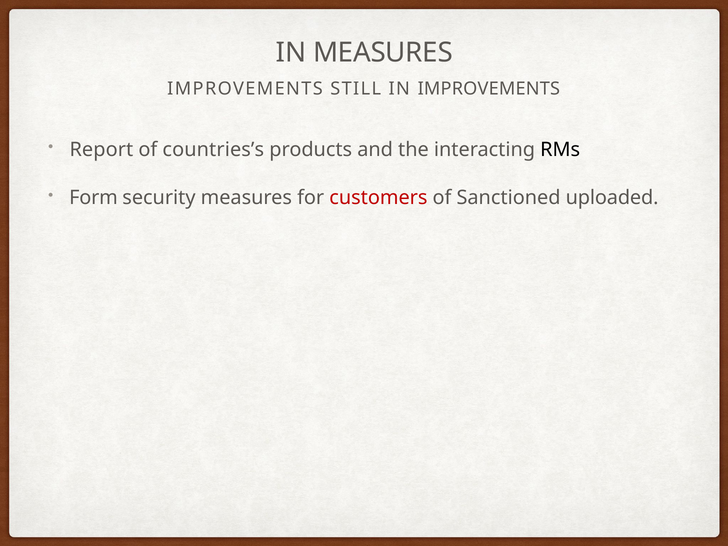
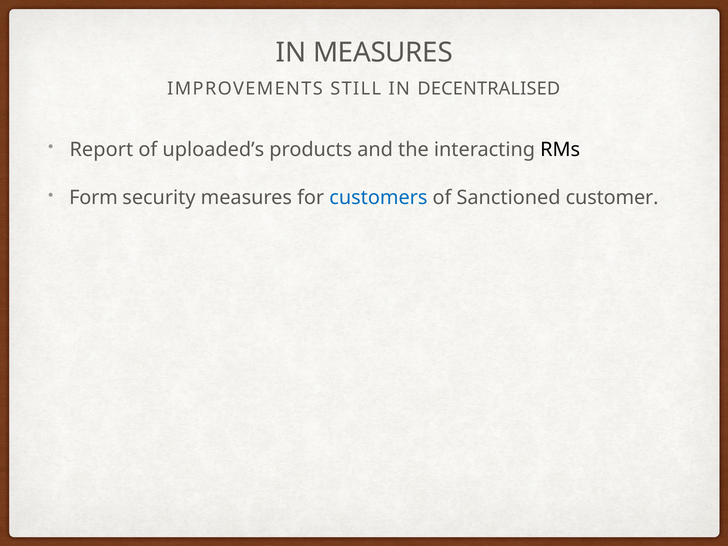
IN IMPROVEMENTS: IMPROVEMENTS -> DECENTRALISED
countries’s: countries’s -> uploaded’s
customers colour: red -> blue
uploaded: uploaded -> customer
